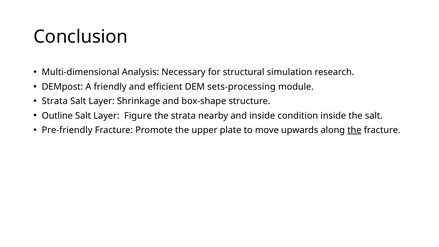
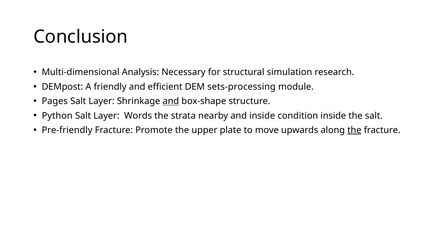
Strata at (55, 101): Strata -> Pages
and at (171, 101) underline: none -> present
Outline: Outline -> Python
Figure: Figure -> Words
